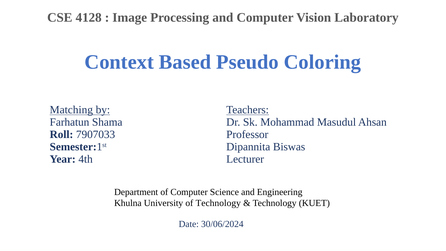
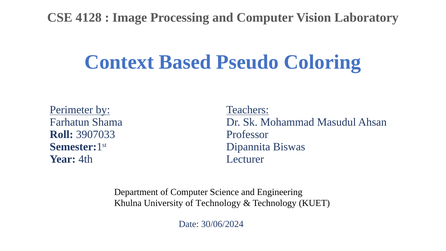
Matching: Matching -> Perimeter
7907033: 7907033 -> 3907033
